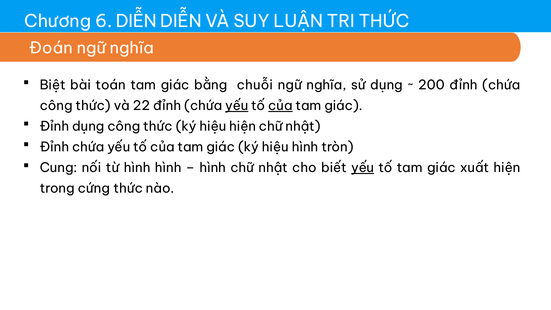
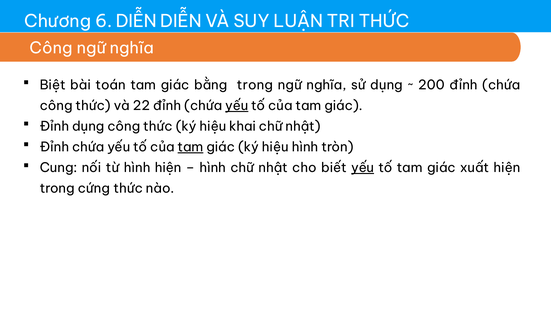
Đoán at (51, 48): Đoán -> Công
bằng chuỗi: chuỗi -> trong
của at (280, 106) underline: present -> none
hiệu hiện: hiện -> khai
tam at (191, 147) underline: none -> present
hình hình: hình -> hiện
